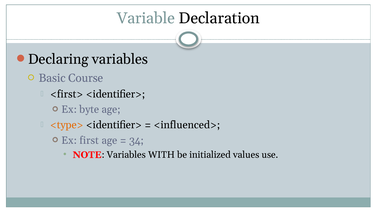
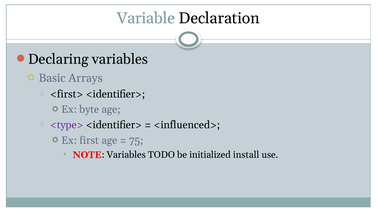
Course: Course -> Arrays
<type> colour: orange -> purple
34: 34 -> 75
WITH: WITH -> TODO
values: values -> install
